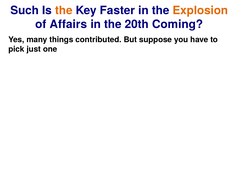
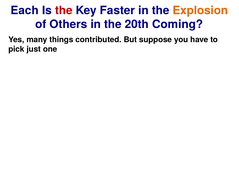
Such: Such -> Each
the at (64, 10) colour: orange -> red
Affairs: Affairs -> Others
